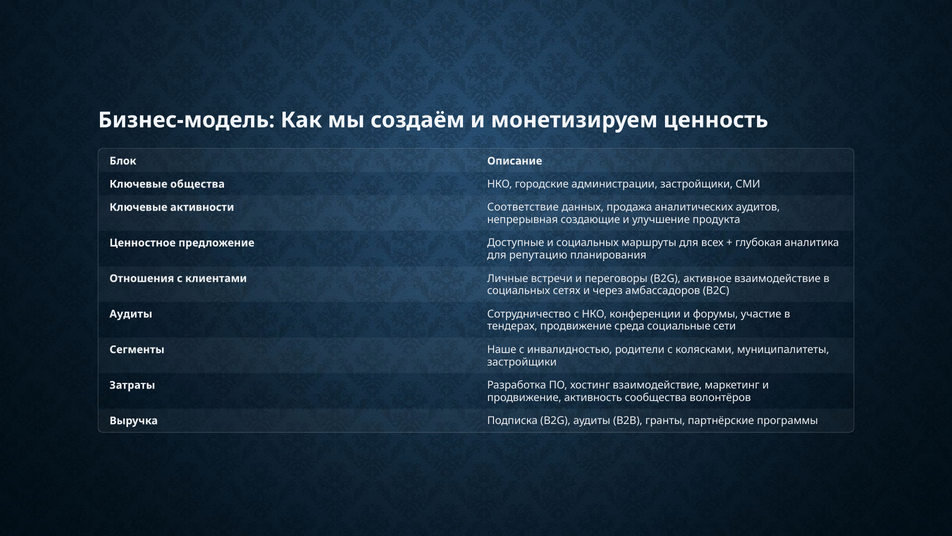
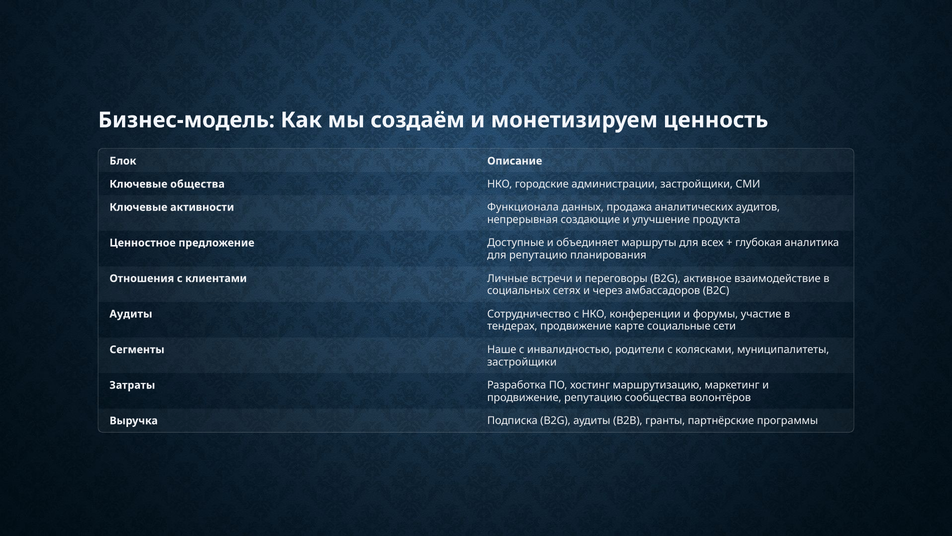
Соответствие: Соответствие -> Функционала
и социальных: социальных -> объединяет
среда: среда -> карте
хостинг взаимодействие: взаимодействие -> маршрутизацию
продвижение активность: активность -> репутацию
